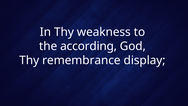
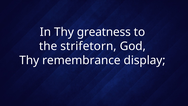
weakness: weakness -> greatness
according: according -> strifetorn
